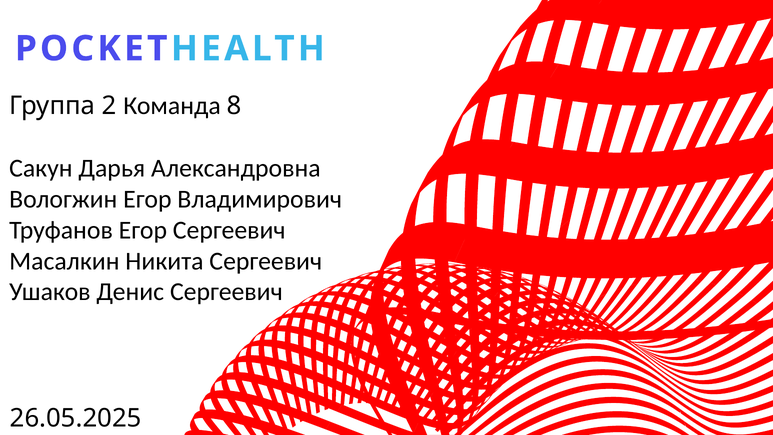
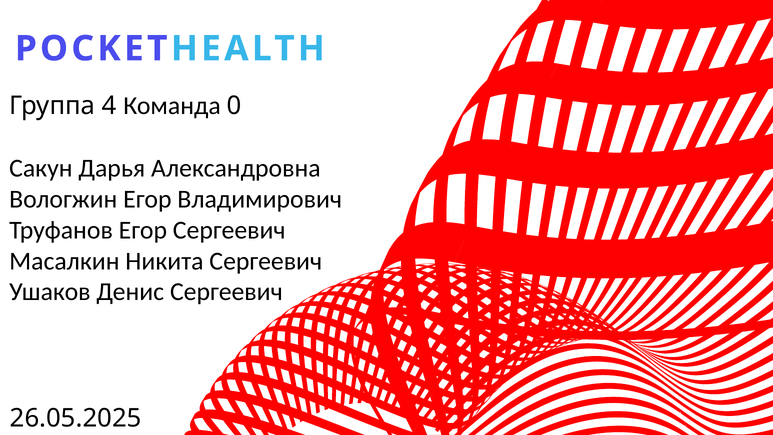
2: 2 -> 4
8: 8 -> 0
